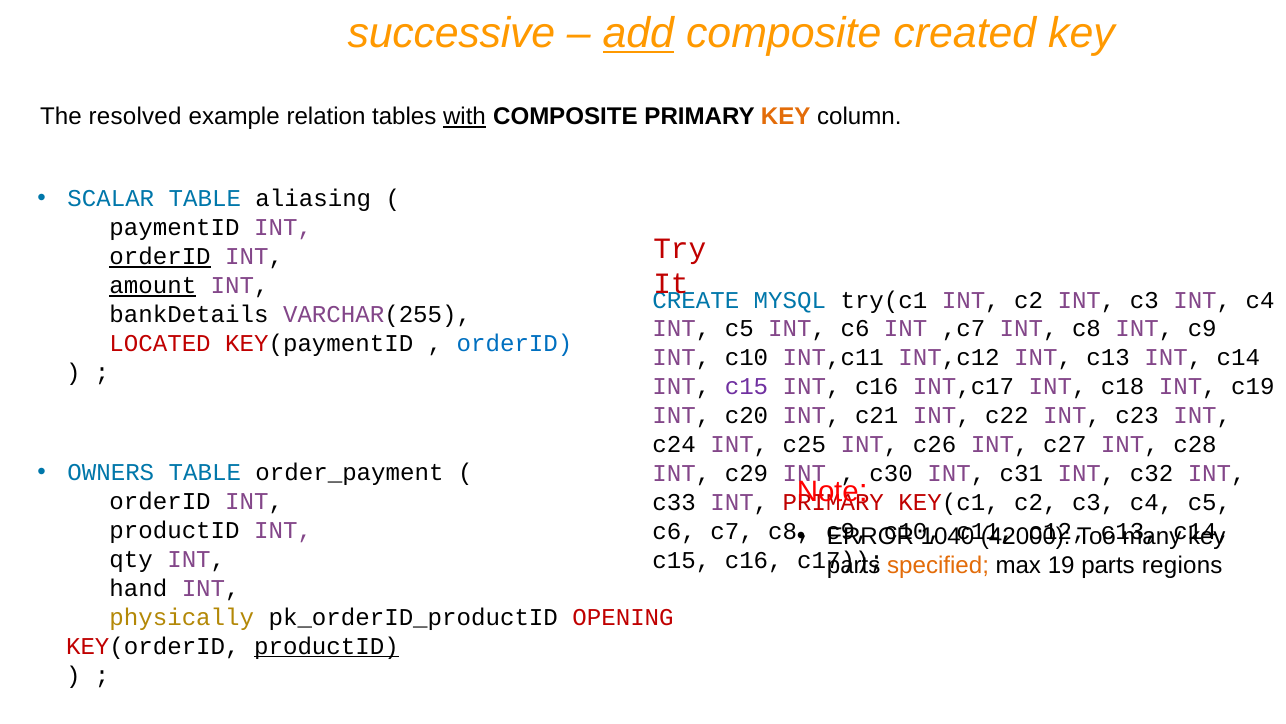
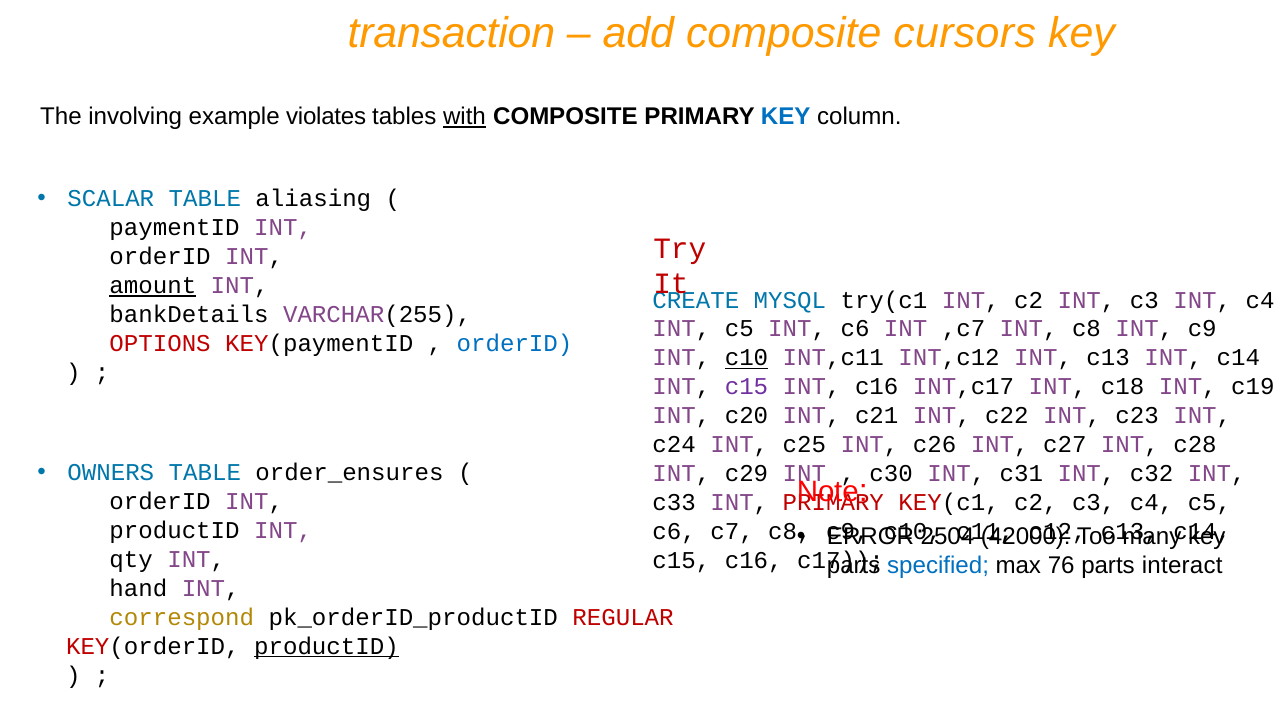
successive: successive -> transaction
add underline: present -> none
created: created -> cursors
resolved: resolved -> involving
relation: relation -> violates
KEY at (786, 117) colour: orange -> blue
orderID at (160, 257) underline: present -> none
LOCATED: LOCATED -> OPTIONS
c10 at (747, 358) underline: none -> present
order_payment: order_payment -> order_ensures
1040: 1040 -> 2504
specified colour: orange -> blue
19: 19 -> 76
regions: regions -> interact
physically: physically -> correspond
OPENING: OPENING -> REGULAR
